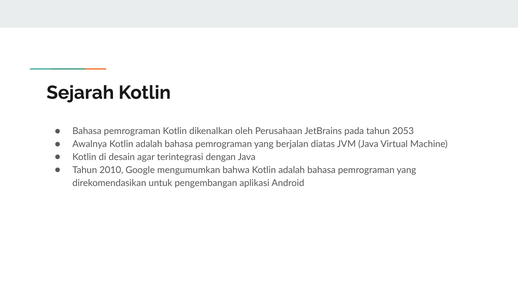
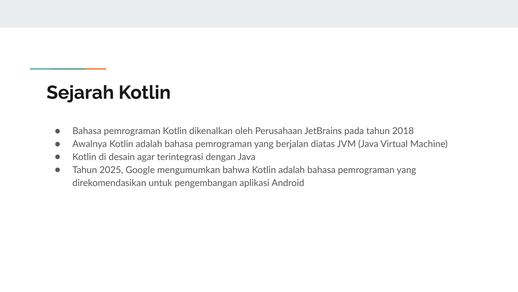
2053: 2053 -> 2018
2010: 2010 -> 2025
